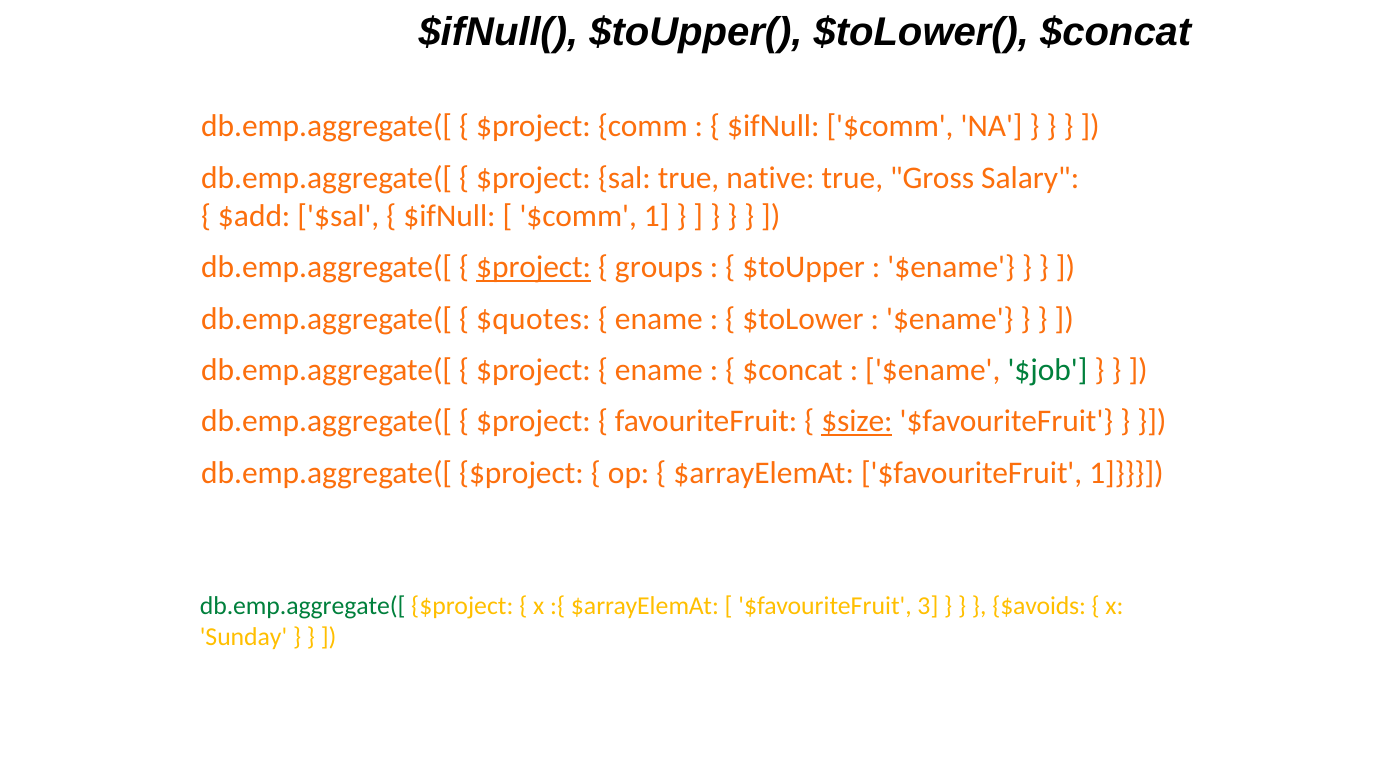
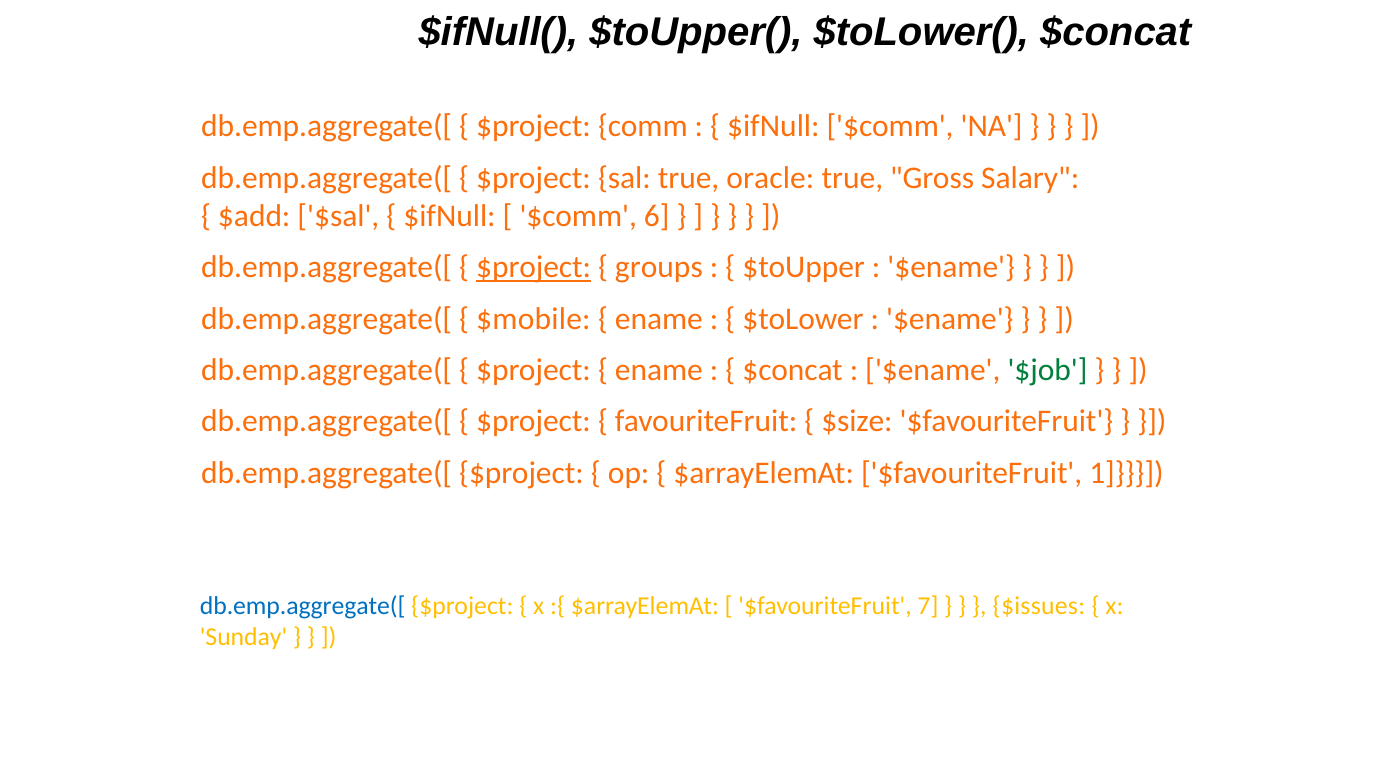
native: native -> oracle
$comm 1: 1 -> 6
$quotes: $quotes -> $mobile
$size underline: present -> none
db.emp.aggregate([ at (303, 606) colour: green -> blue
3: 3 -> 7
$avoids: $avoids -> $issues
